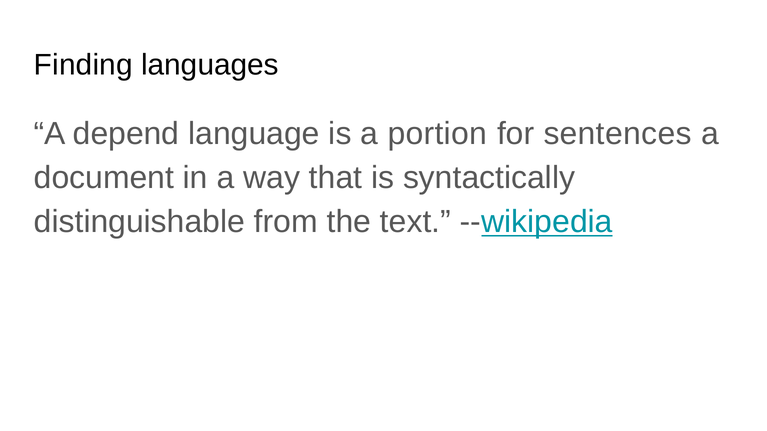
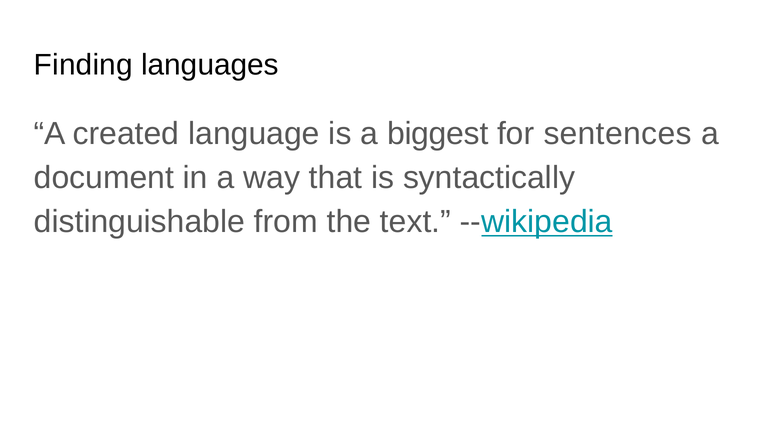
depend: depend -> created
portion: portion -> biggest
